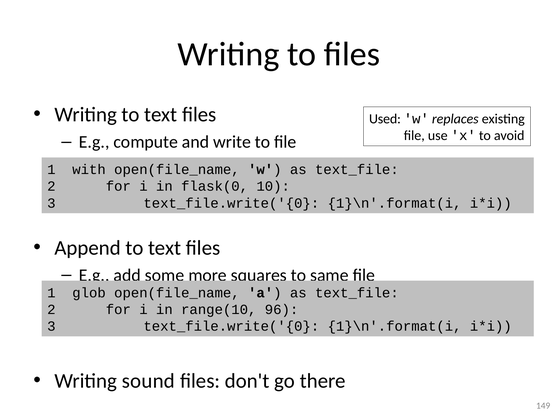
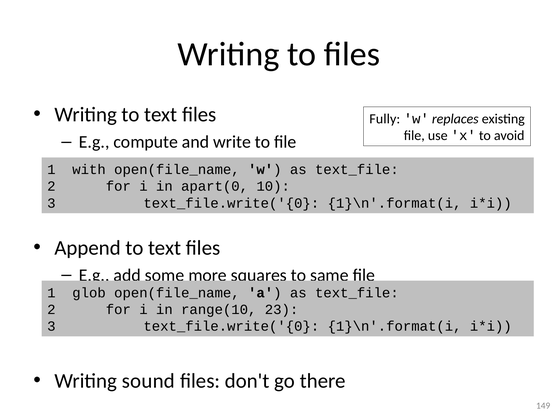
Used: Used -> Fully
flask(0: flask(0 -> apart(0
96: 96 -> 23
